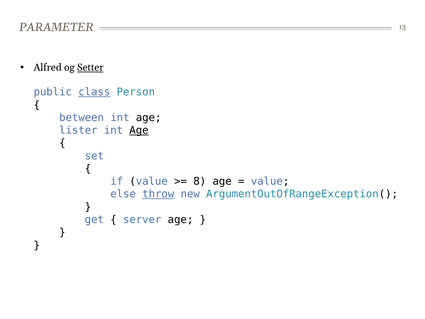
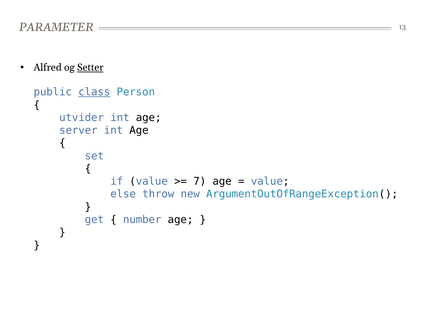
between: between -> utvider
lister: lister -> server
Age at (139, 130) underline: present -> none
8: 8 -> 7
throw underline: present -> none
server: server -> number
